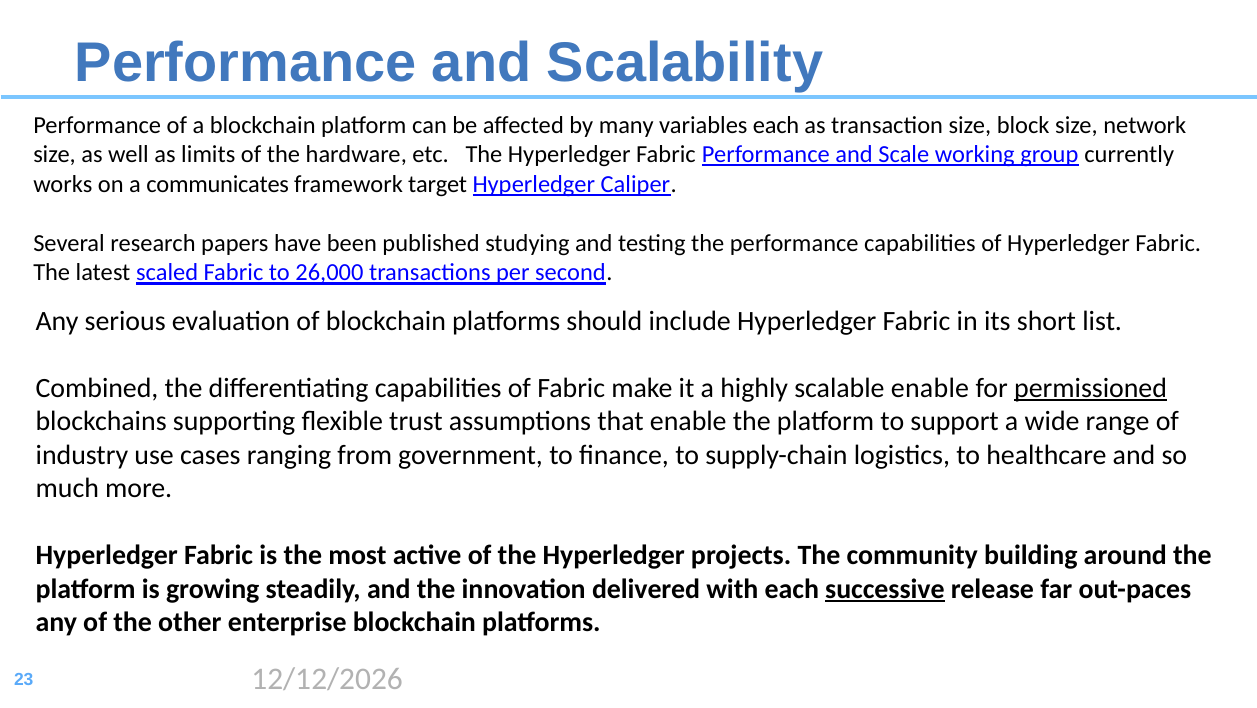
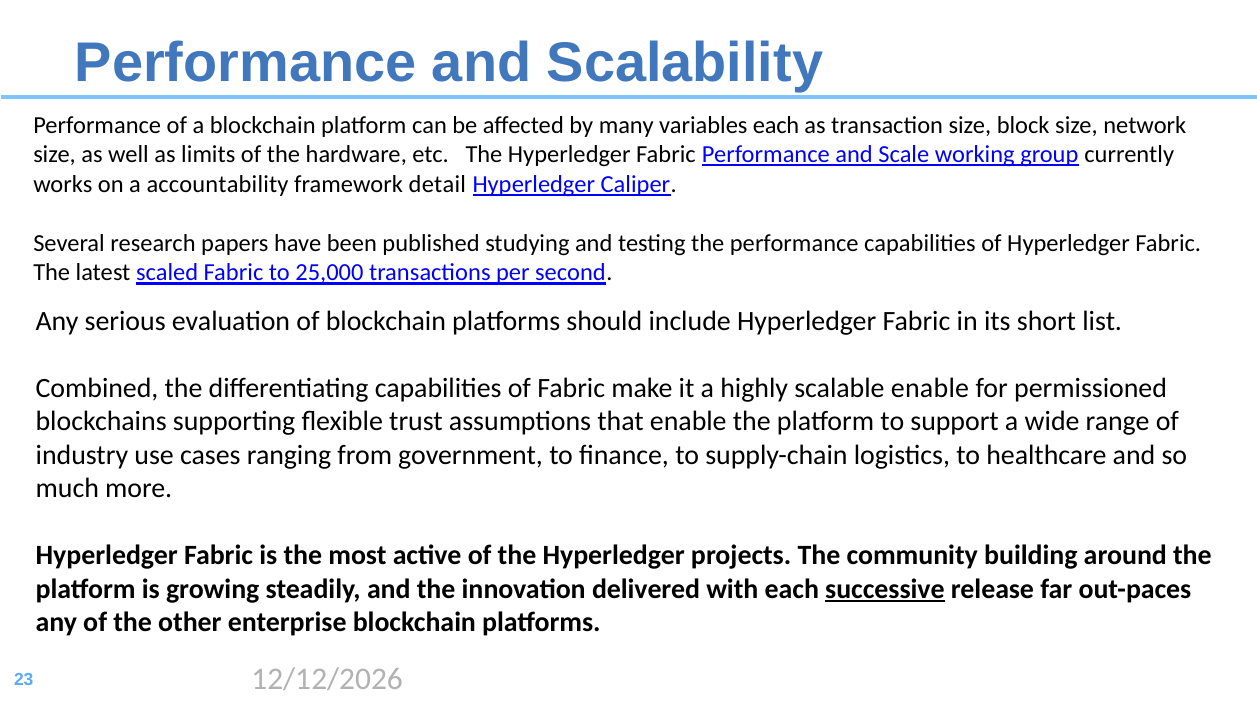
communicates: communicates -> accountability
target: target -> detail
26,000: 26,000 -> 25,000
permissioned underline: present -> none
